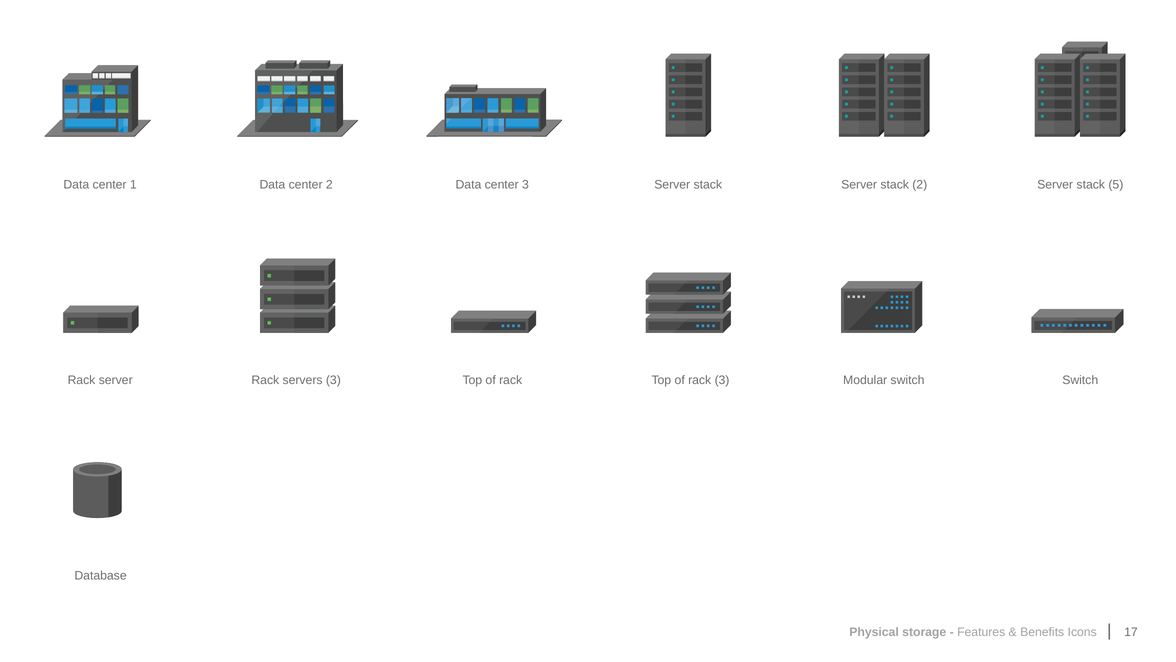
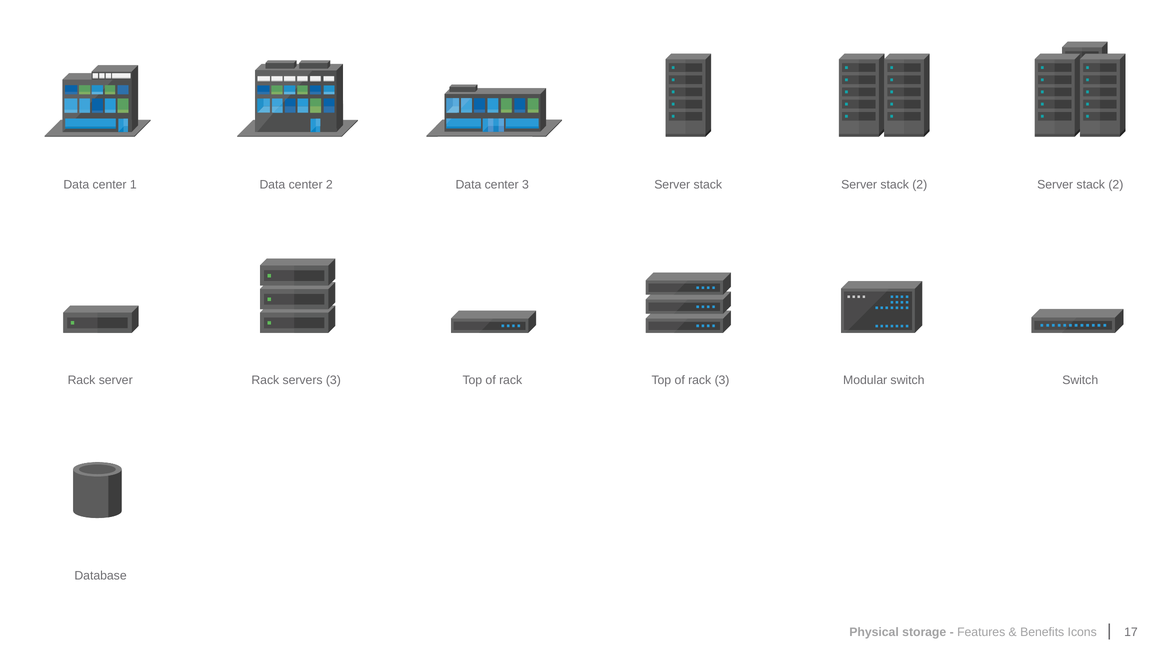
2 Server stack 5: 5 -> 2
